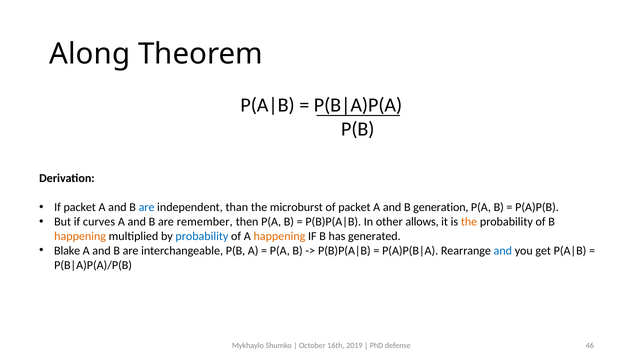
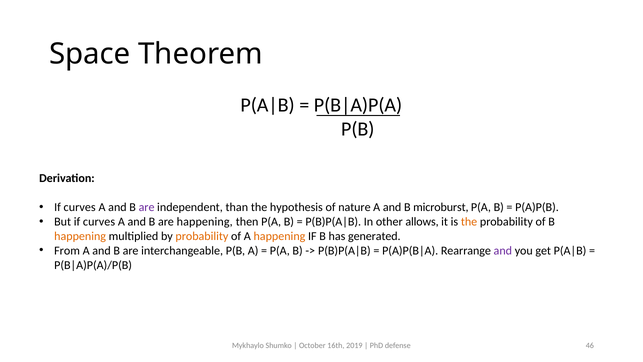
Along: Along -> Space
packet at (80, 207): packet -> curves
are at (147, 207) colour: blue -> purple
microburst: microburst -> hypothesis
of packet: packet -> nature
generation: generation -> microburst
are remember: remember -> happening
probability at (202, 236) colour: blue -> orange
Blake: Blake -> From
and at (503, 250) colour: blue -> purple
